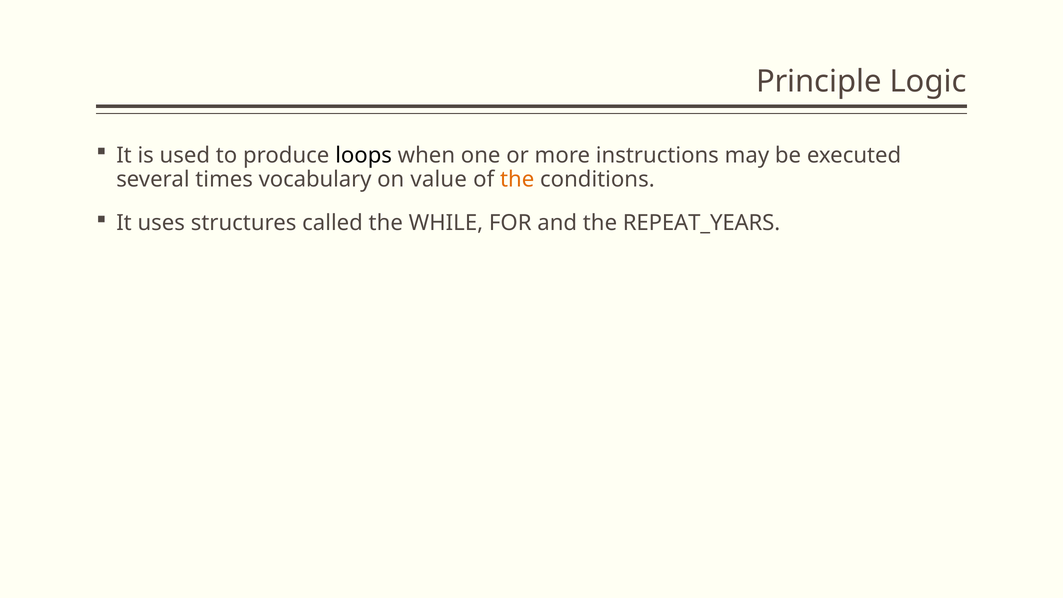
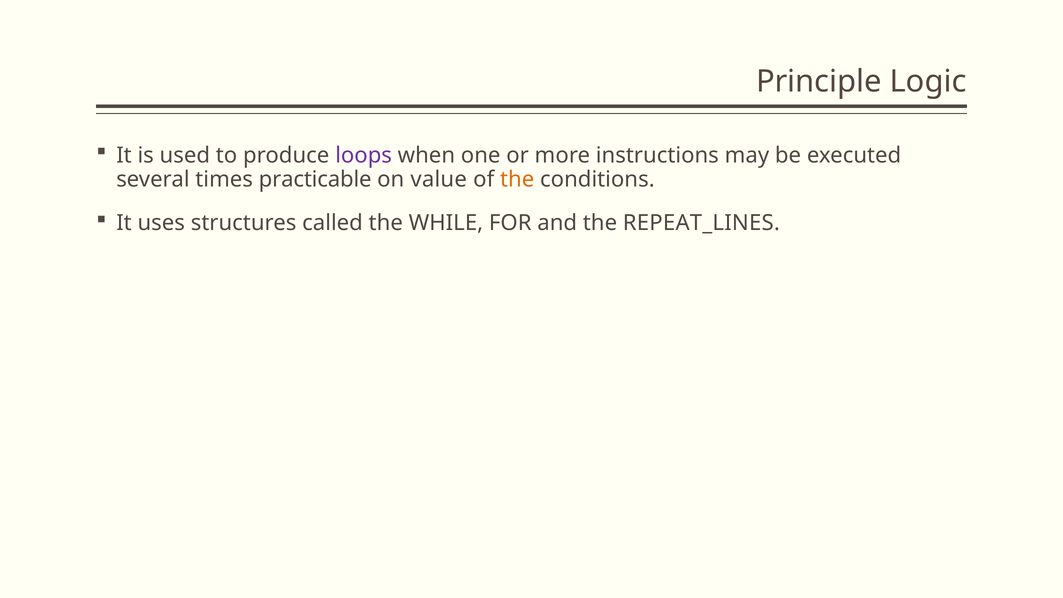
loops colour: black -> purple
vocabulary: vocabulary -> practicable
REPEAT_YEARS: REPEAT_YEARS -> REPEAT_LINES
